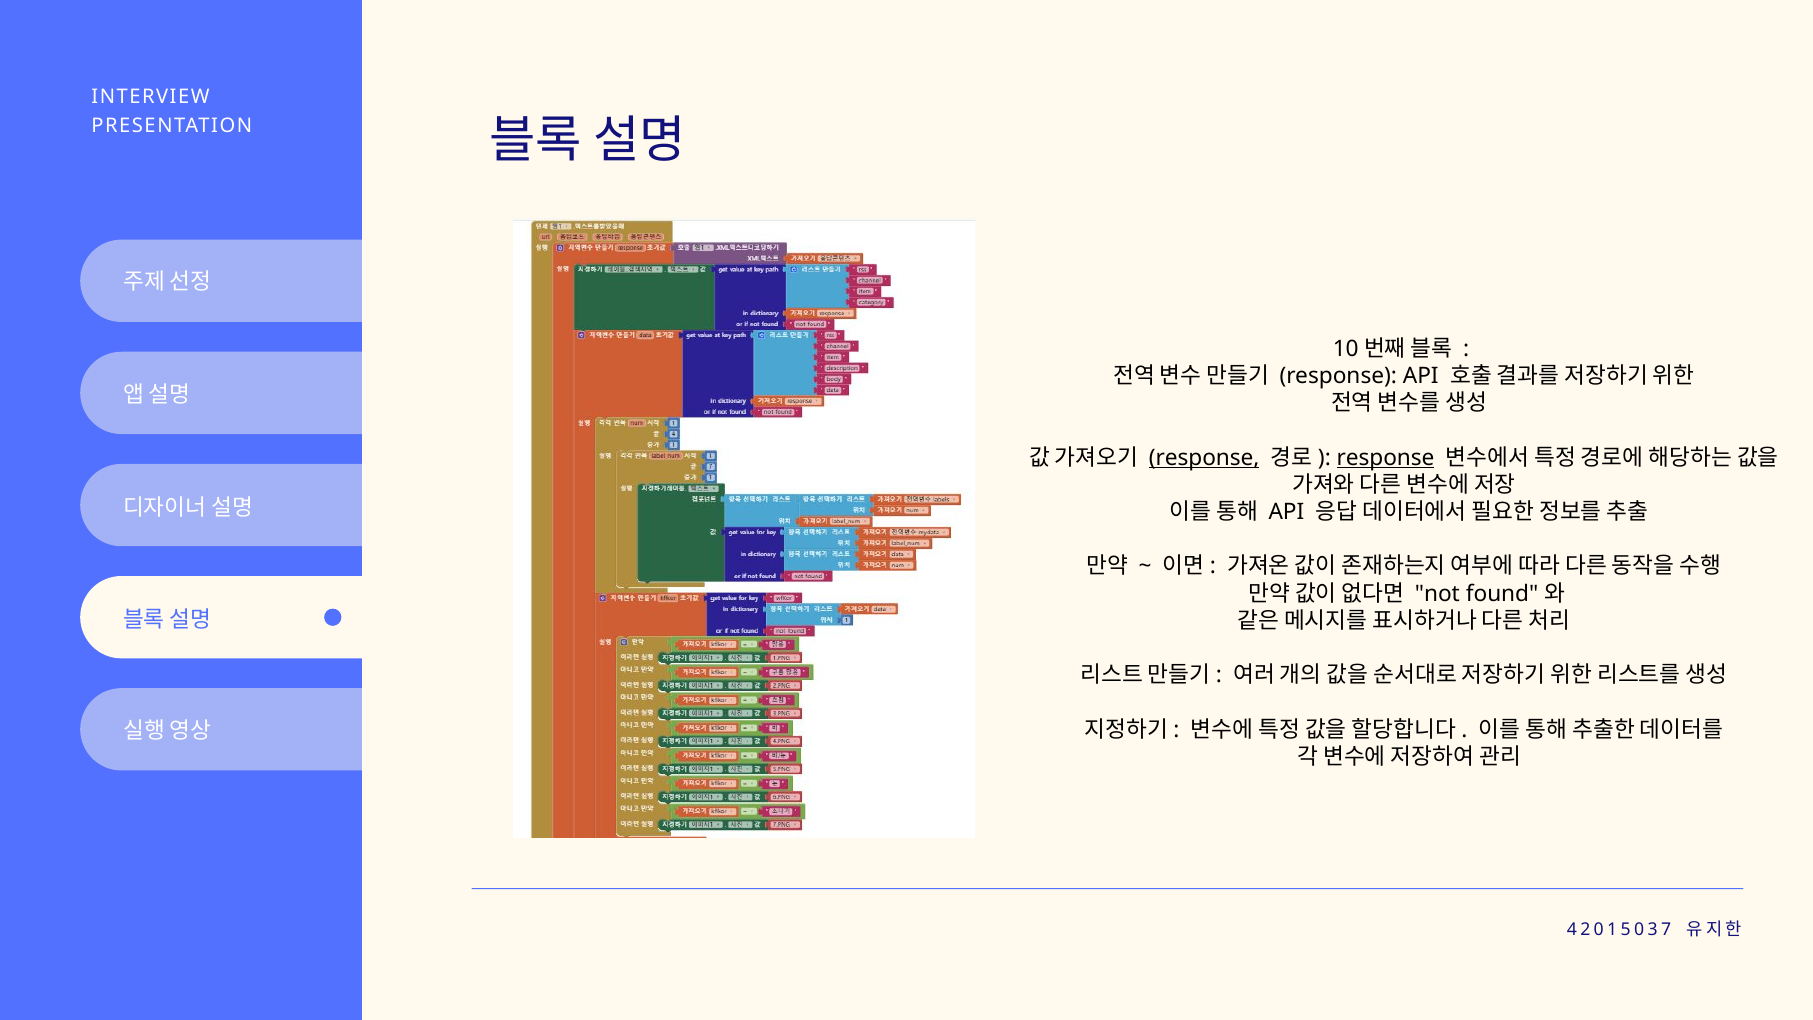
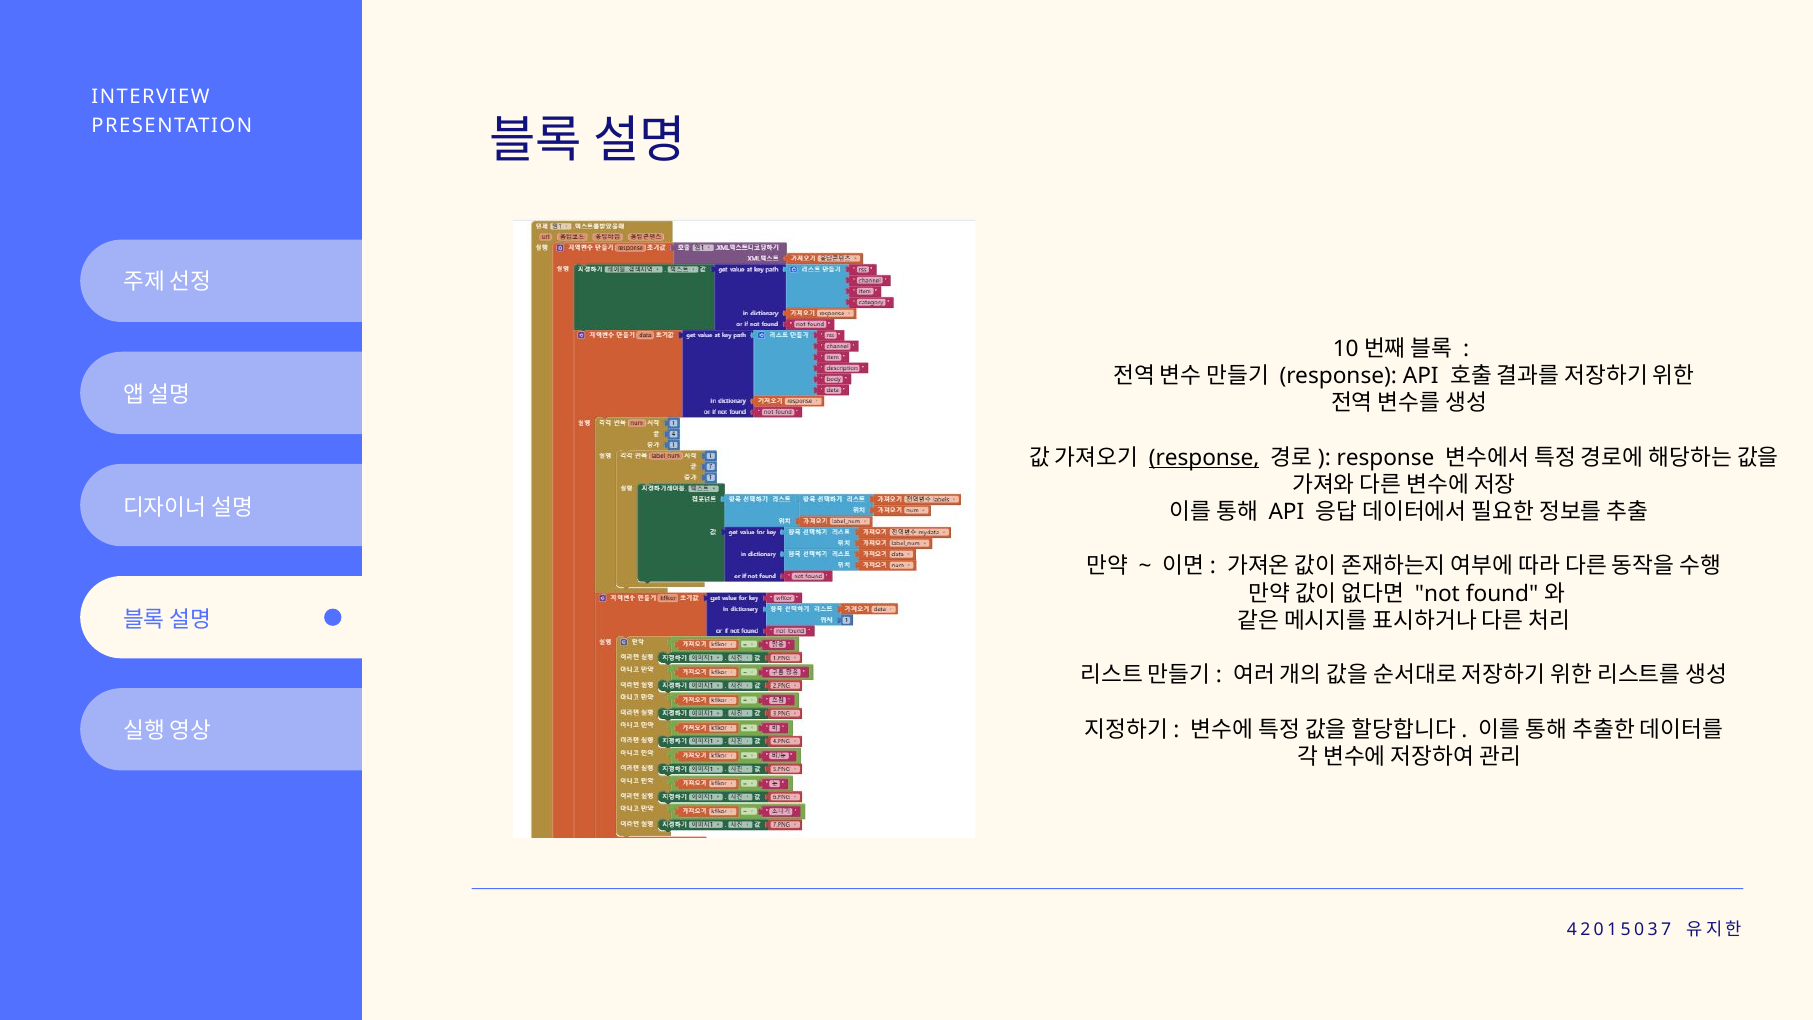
response at (1386, 458) underline: present -> none
